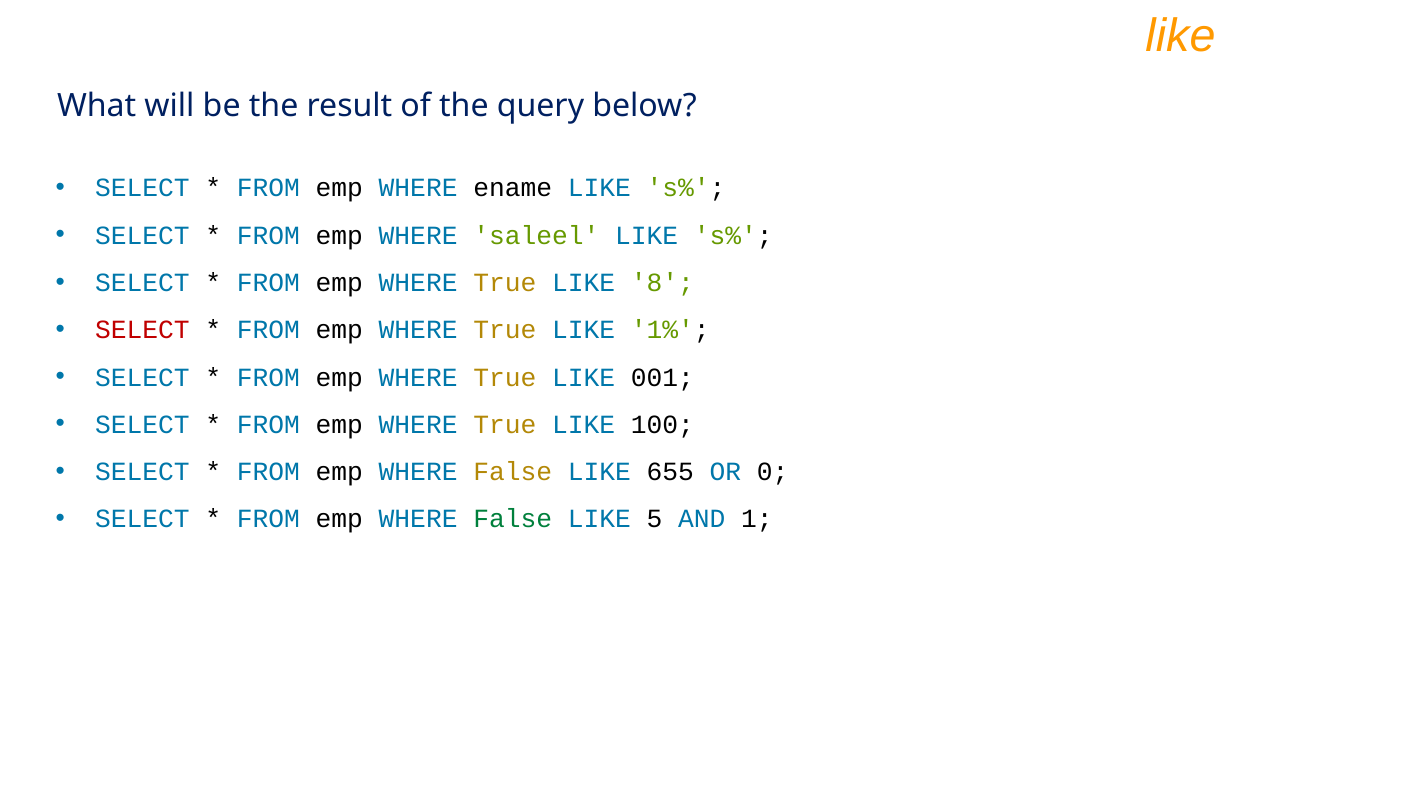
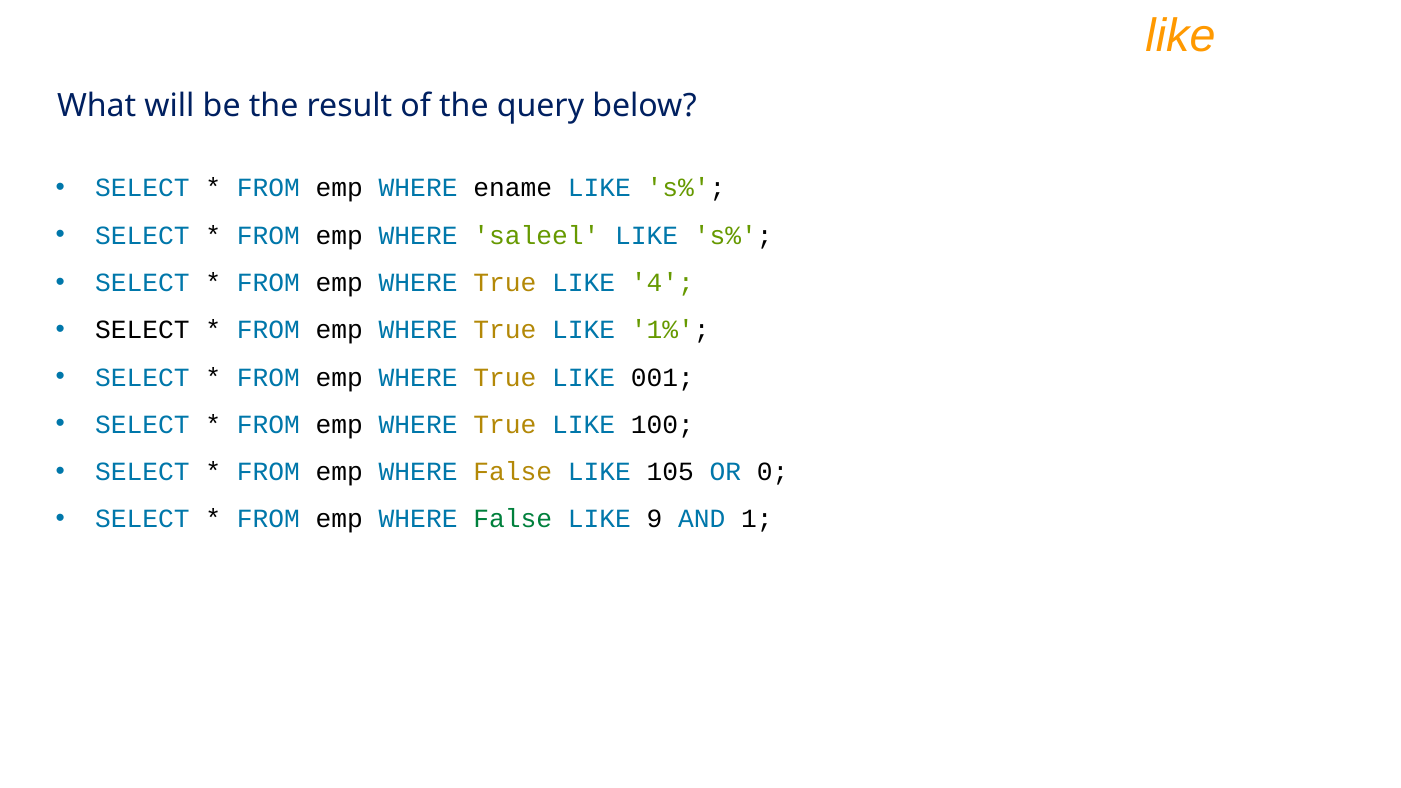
8: 8 -> 4
SELECT at (142, 330) colour: red -> black
655: 655 -> 105
5: 5 -> 9
